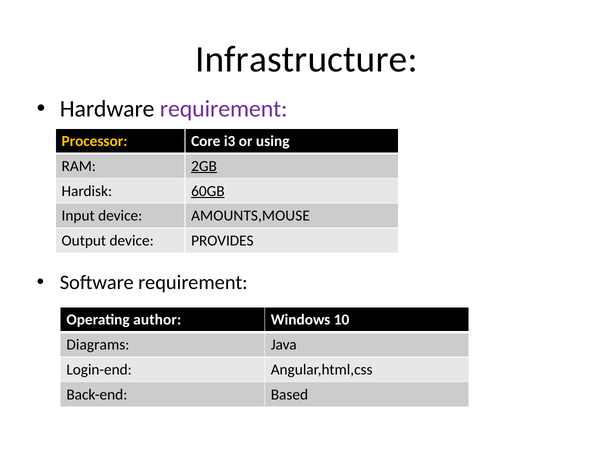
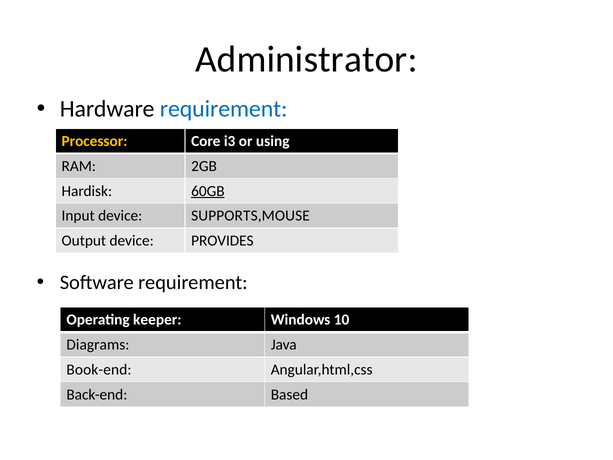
Infrastructure: Infrastructure -> Administrator
requirement at (224, 109) colour: purple -> blue
2GB underline: present -> none
AMOUNTS,MOUSE: AMOUNTS,MOUSE -> SUPPORTS,MOUSE
author: author -> keeper
Login-end: Login-end -> Book-end
